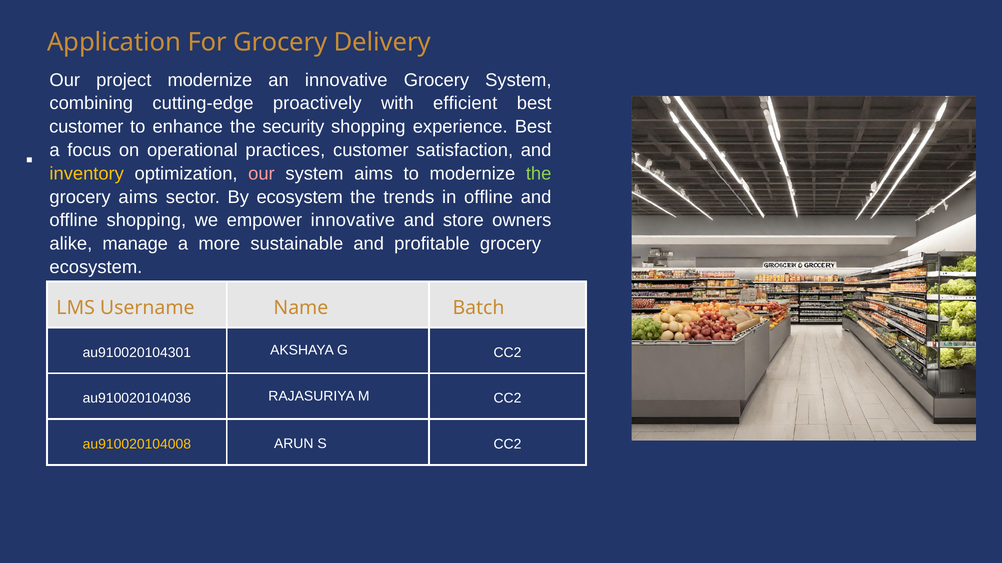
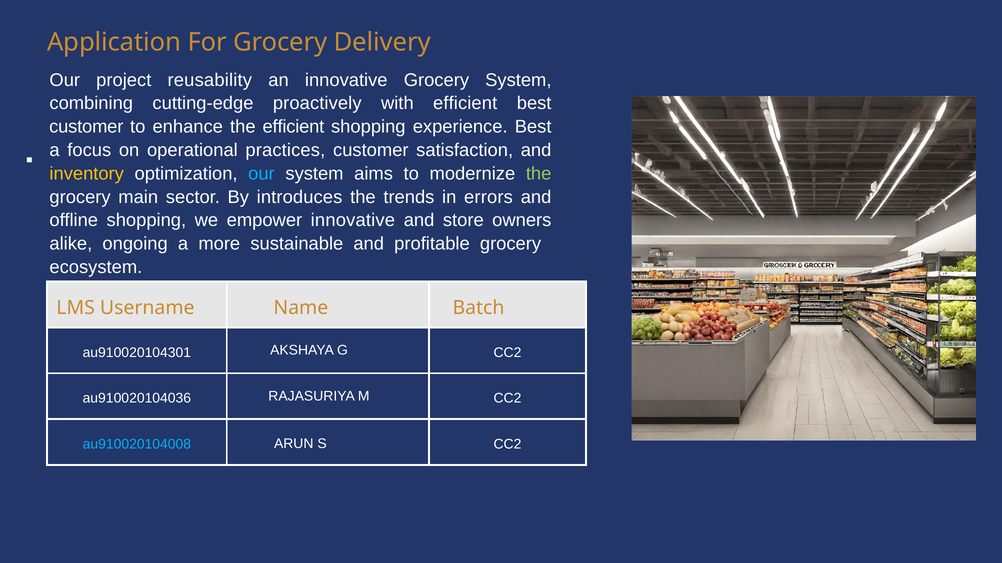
project modernize: modernize -> reusability
the security: security -> efficient
our at (261, 174) colour: pink -> light blue
grocery aims: aims -> main
By ecosystem: ecosystem -> introduces
in offline: offline -> errors
manage: manage -> ongoing
au910020104008 colour: yellow -> light blue
